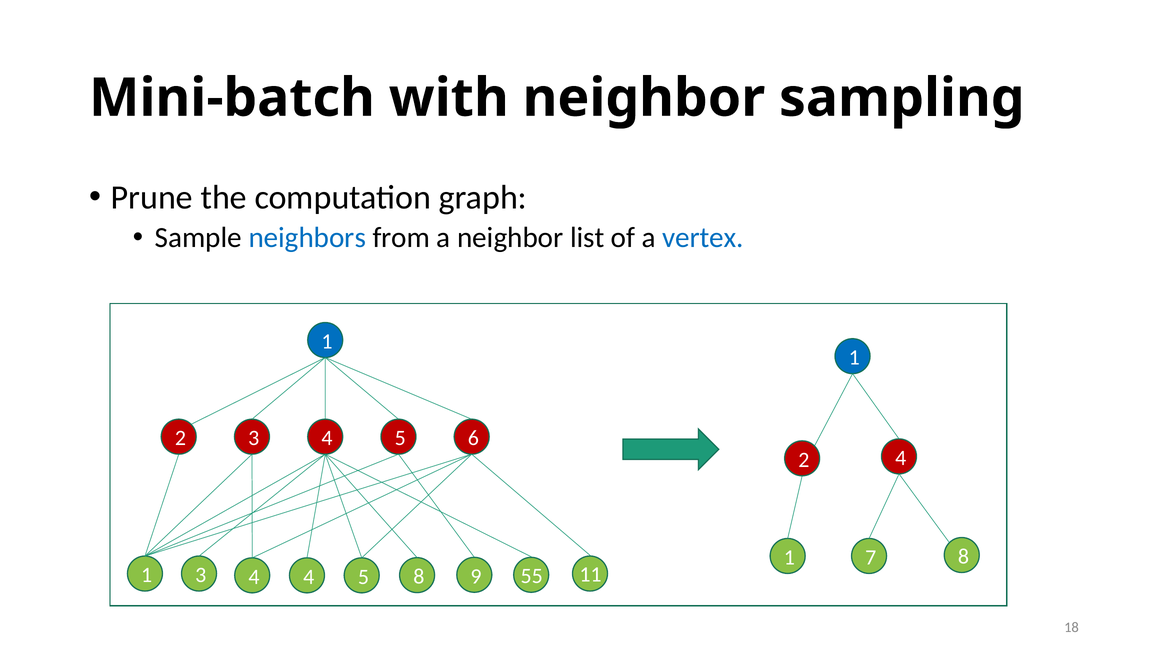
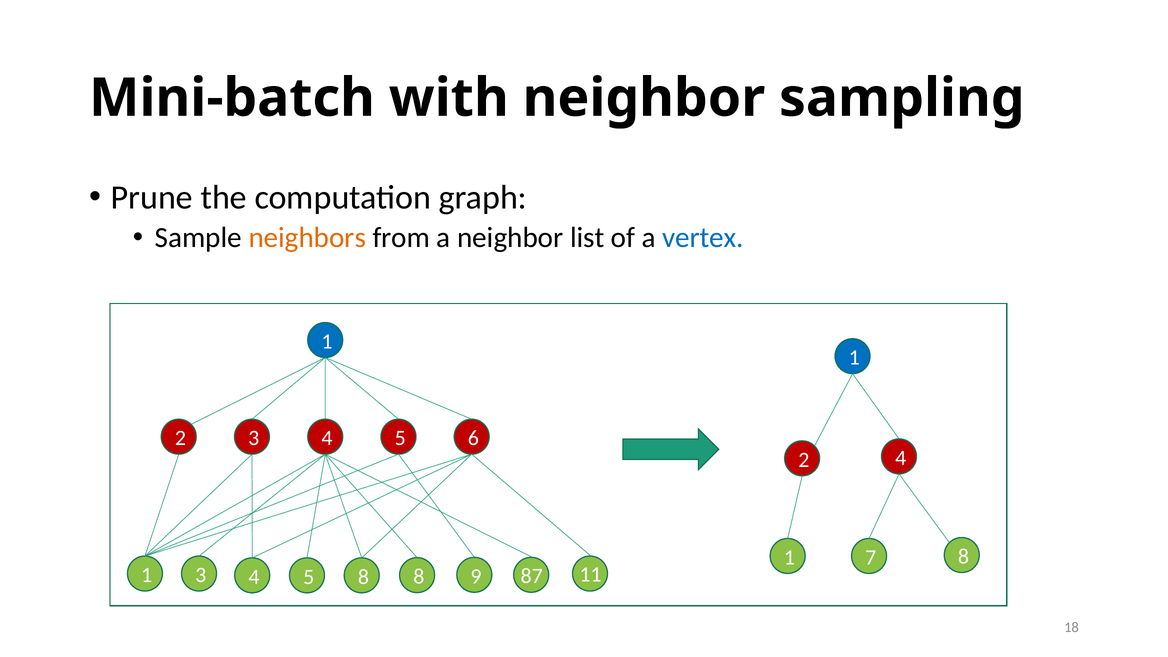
neighbors colour: blue -> orange
4 at (309, 577): 4 -> 5
1 5: 5 -> 8
55: 55 -> 87
